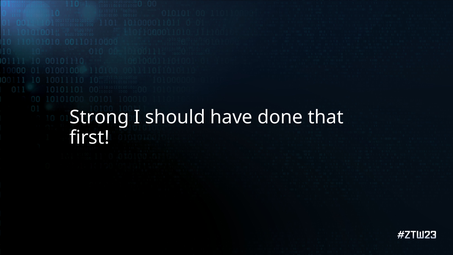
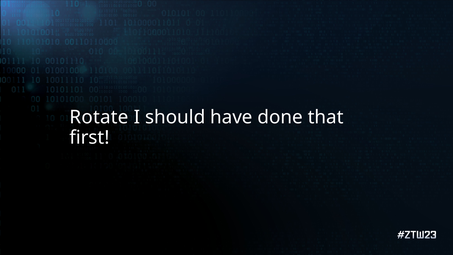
Strong: Strong -> Rotate
